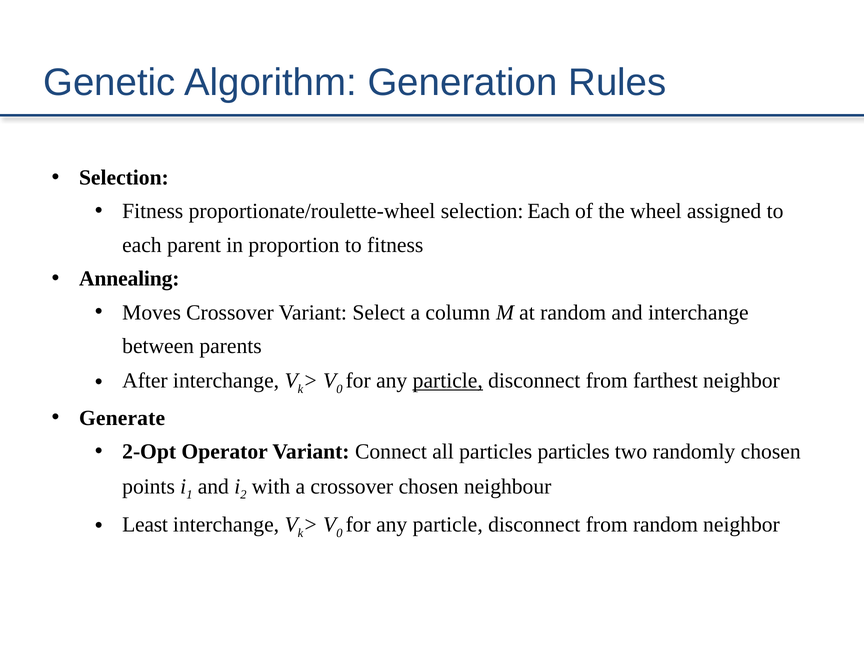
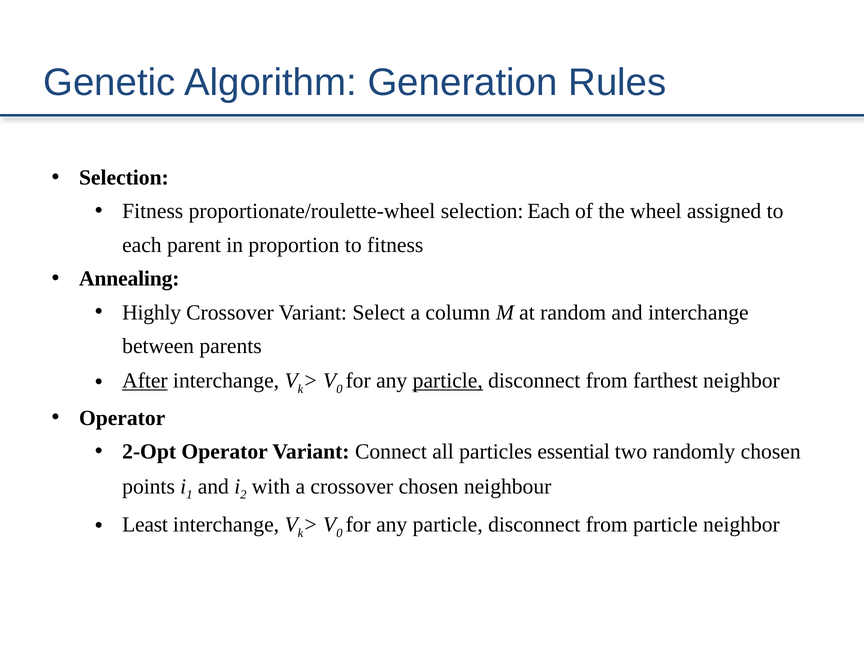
Moves: Moves -> Highly
After underline: none -> present
Generate at (122, 418): Generate -> Operator
particles particles: particles -> essential
from random: random -> particle
